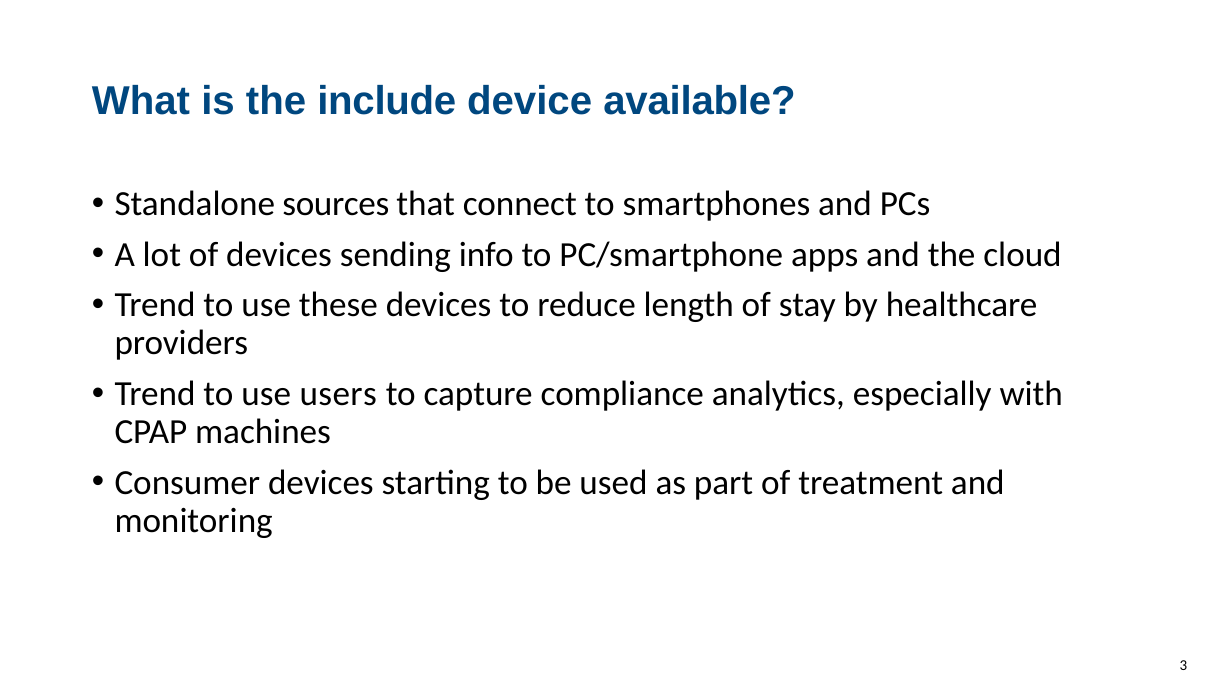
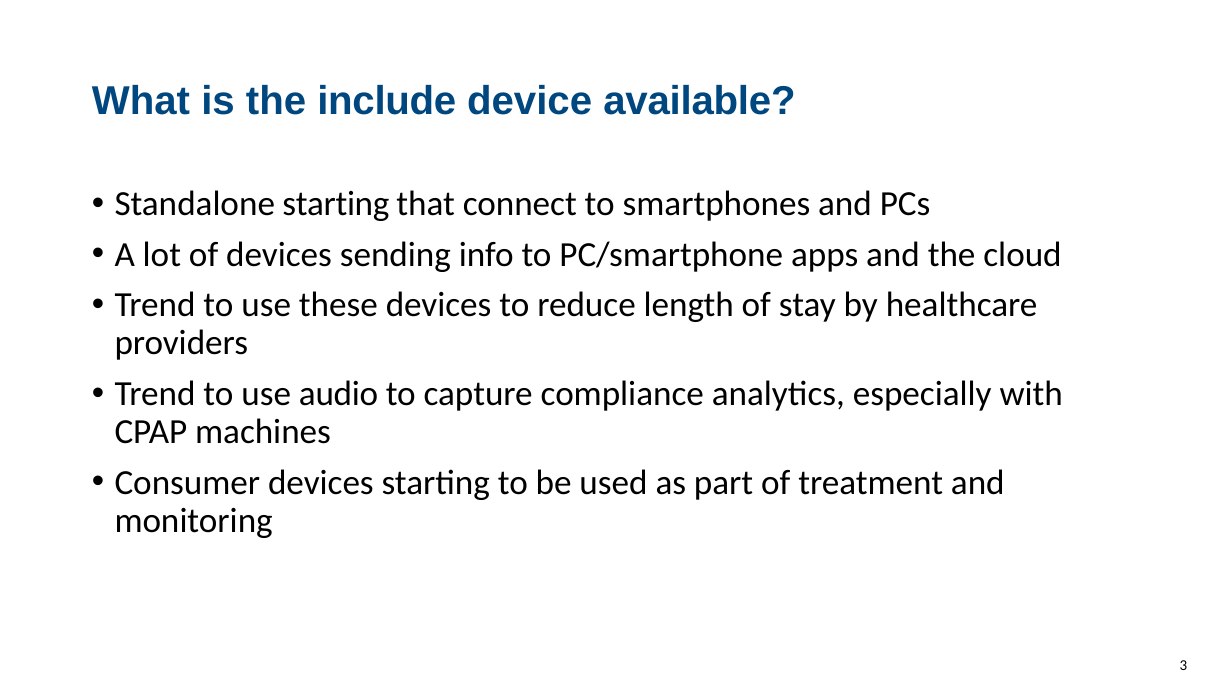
Standalone sources: sources -> starting
users: users -> audio
